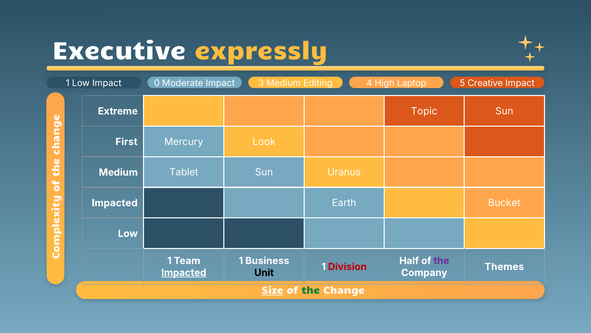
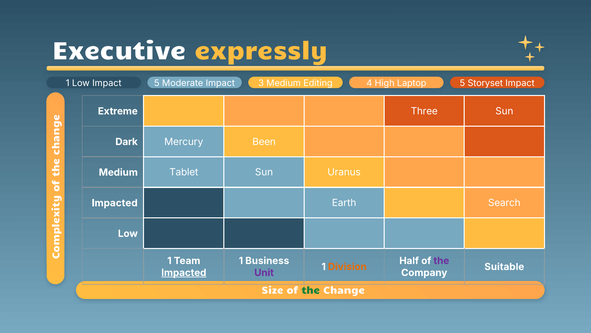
Impact 0: 0 -> 5
Creative: Creative -> Storyset
Topic: Topic -> Three
First: First -> Dark
Look: Look -> Been
Bucket: Bucket -> Search
Division colour: red -> orange
Themes: Themes -> Suitable
Unit colour: black -> purple
Size underline: present -> none
